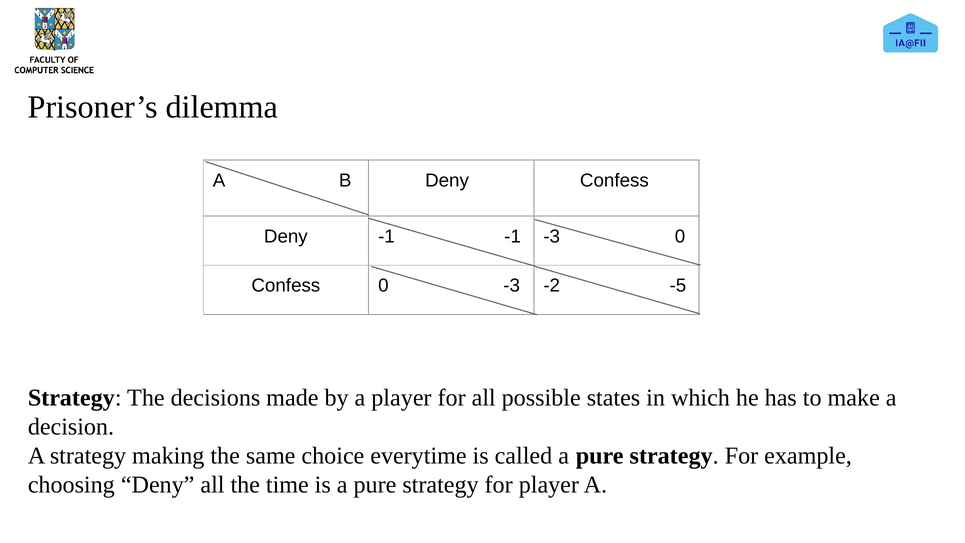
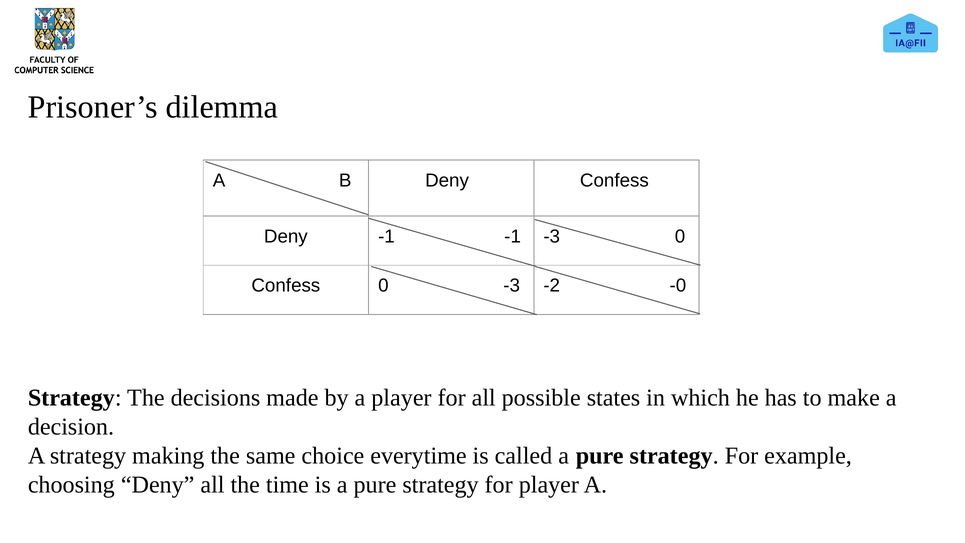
-5: -5 -> -0
